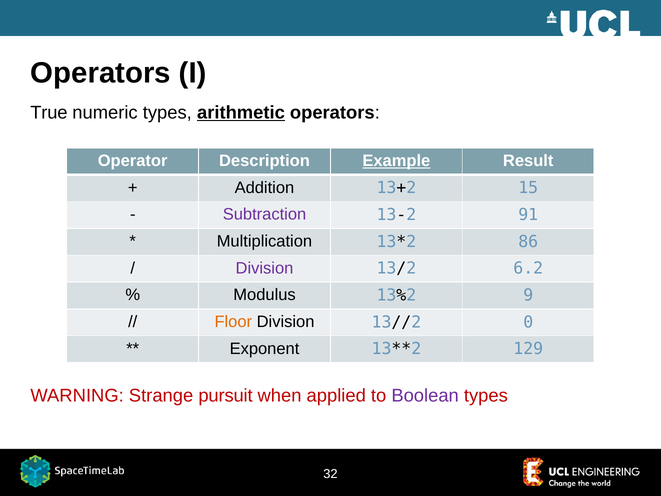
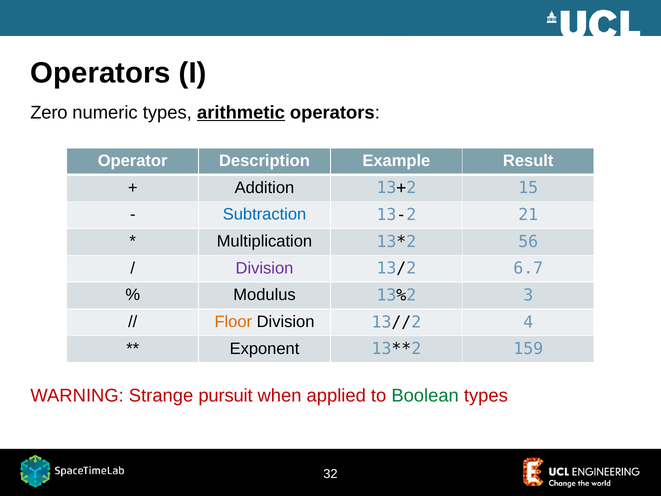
True: True -> Zero
Example underline: present -> none
Subtraction colour: purple -> blue
91: 91 -> 21
86: 86 -> 56
6.2: 6.2 -> 6.7
9: 9 -> 3
0: 0 -> 4
129: 129 -> 159
Boolean colour: purple -> green
